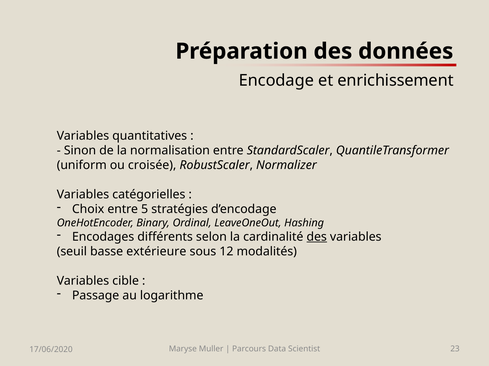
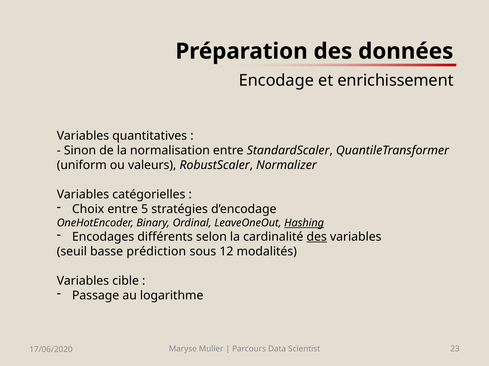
croisée: croisée -> valeurs
Hashing underline: none -> present
extérieure: extérieure -> prédiction
